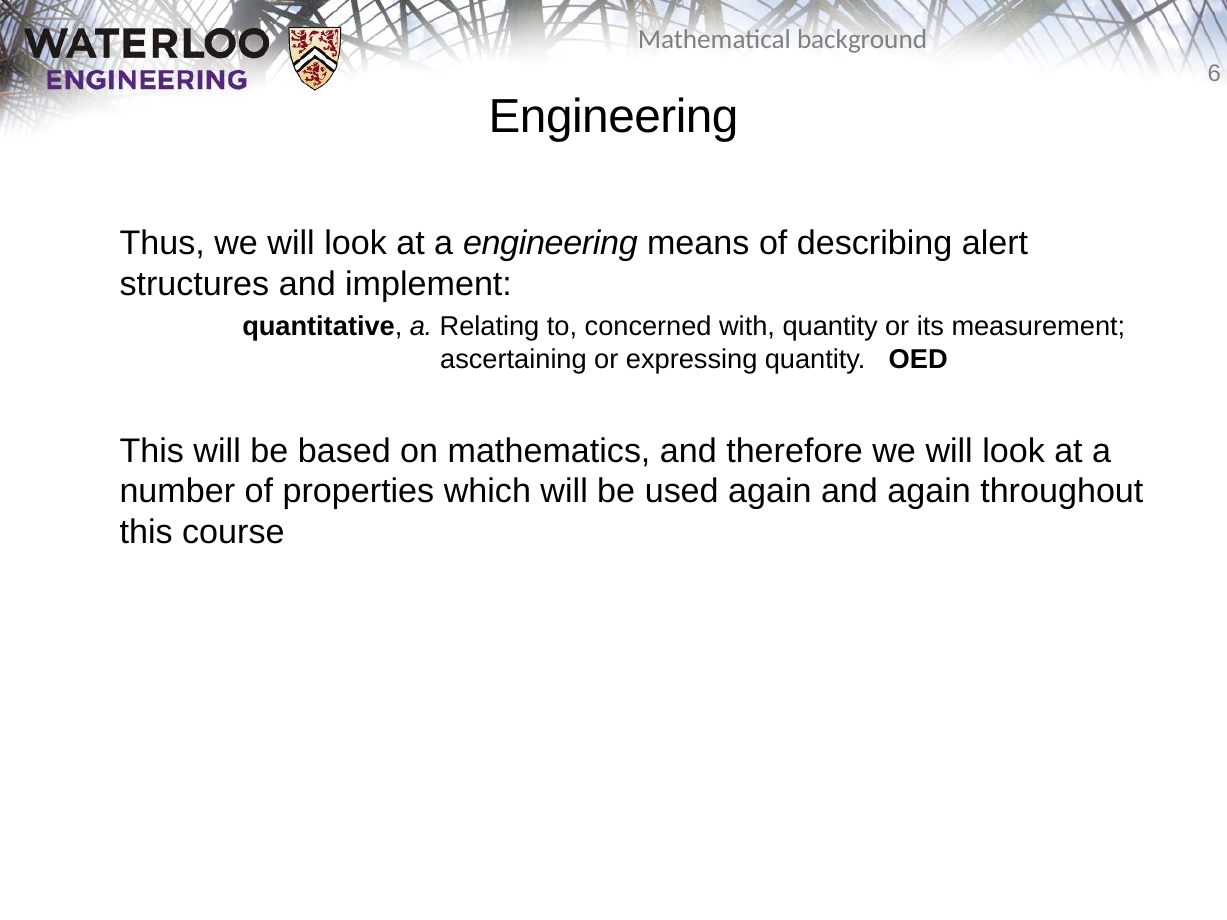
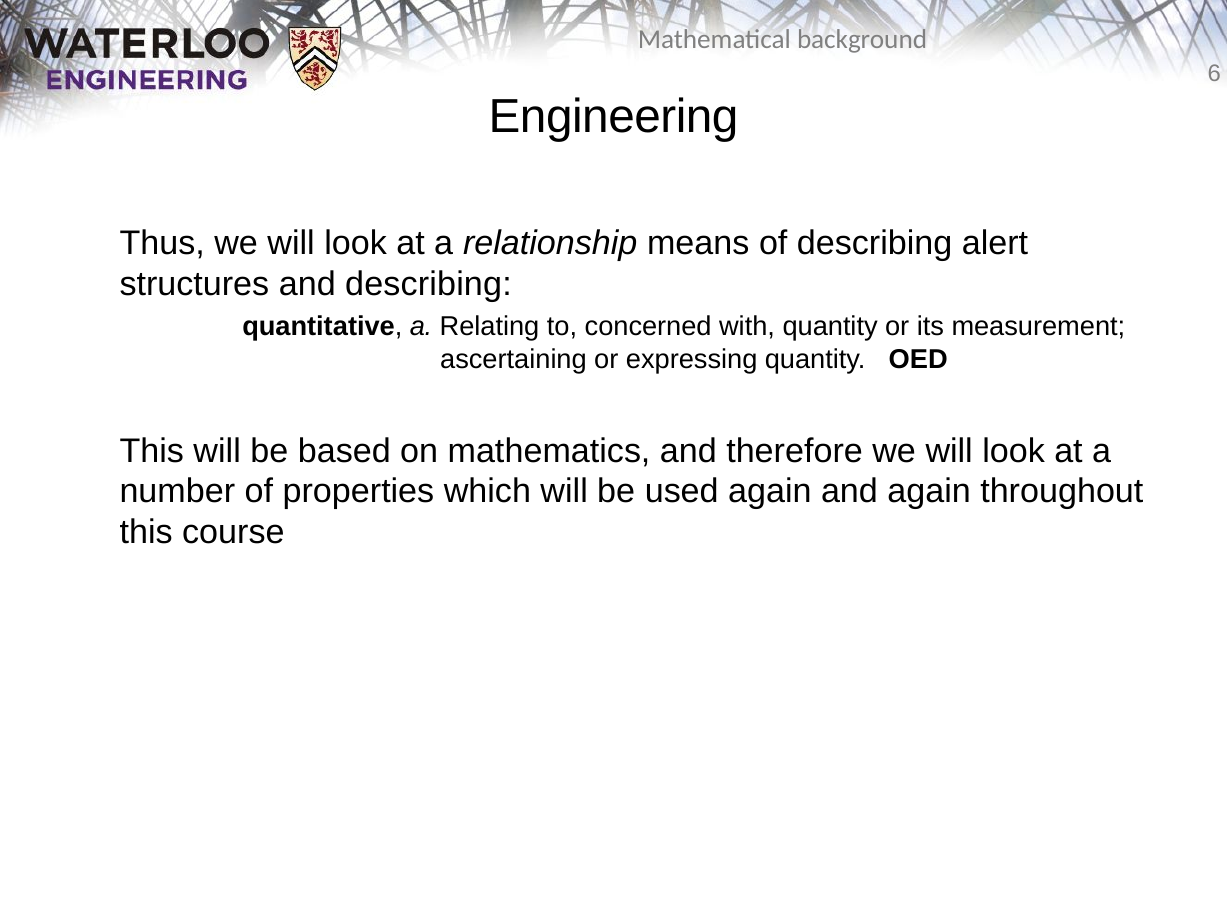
a engineering: engineering -> relationship
and implement: implement -> describing
